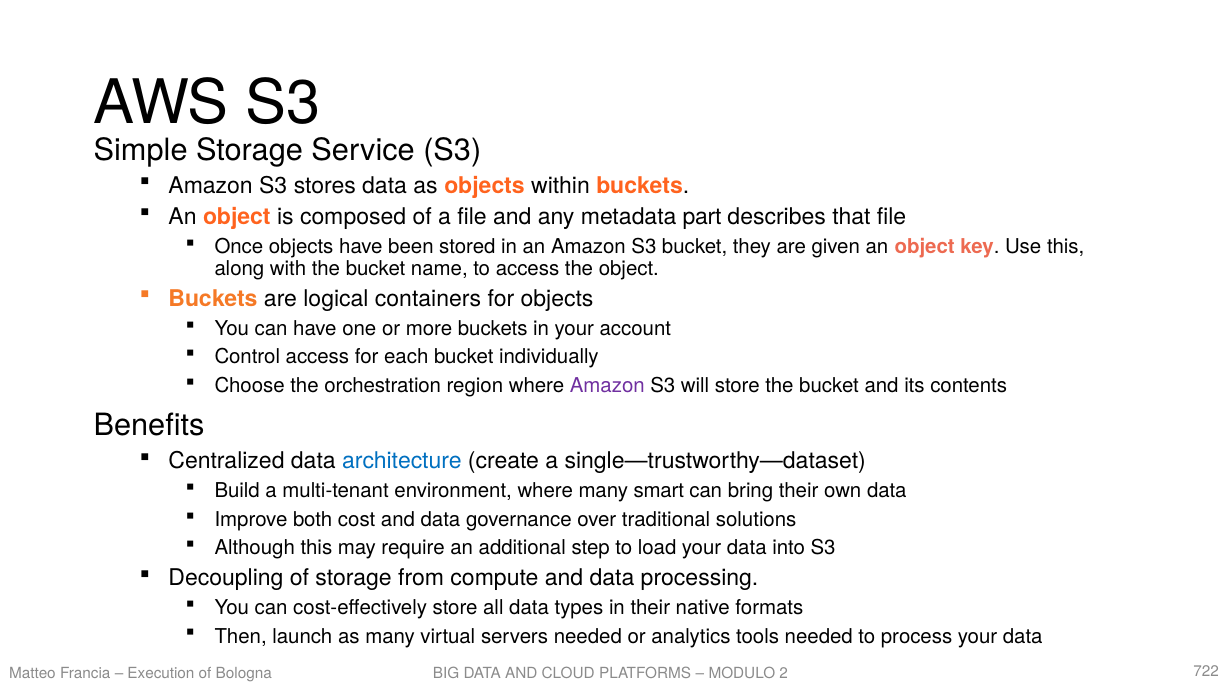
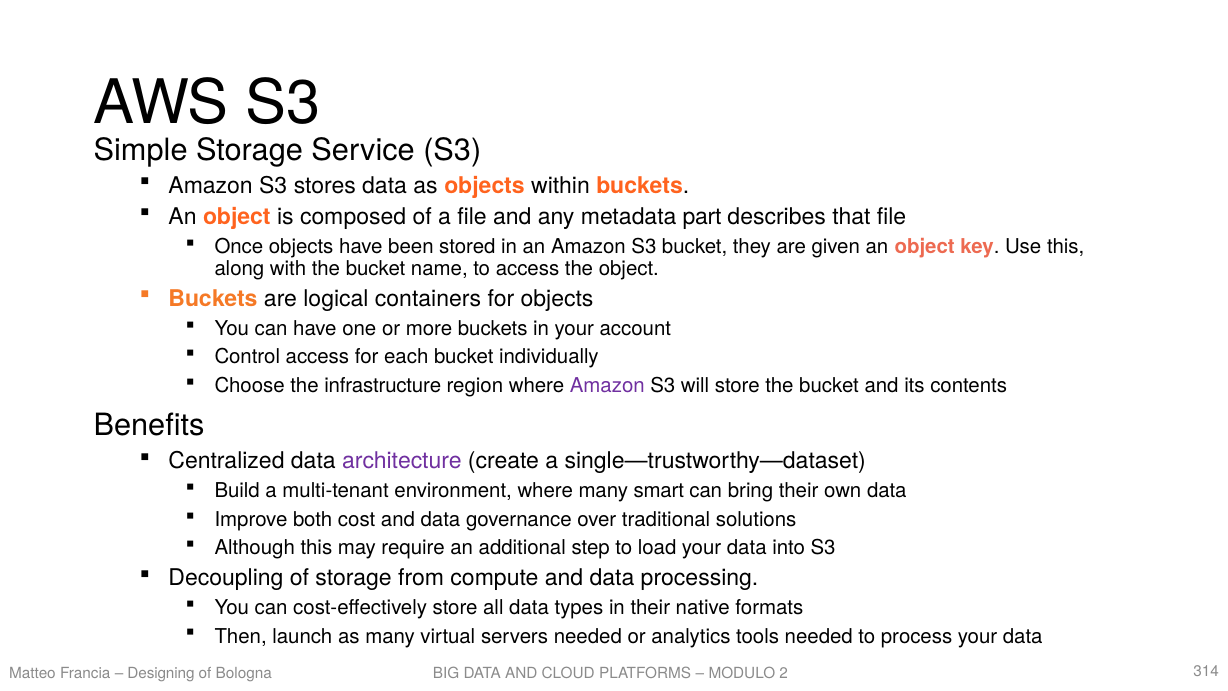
orchestration: orchestration -> infrastructure
architecture colour: blue -> purple
Execution: Execution -> Designing
722: 722 -> 314
